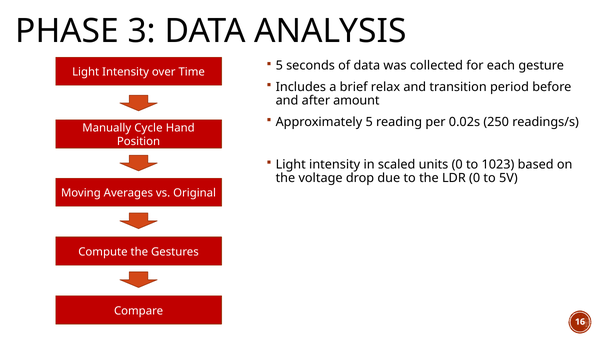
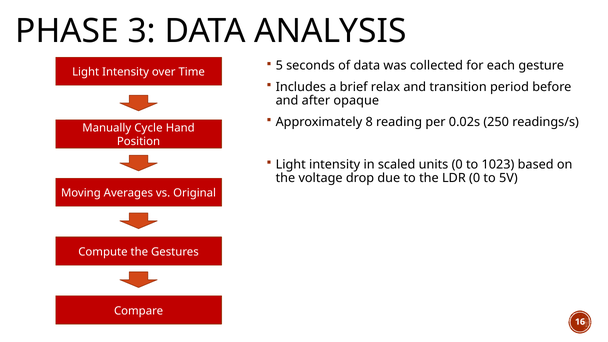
amount: amount -> opaque
Approximately 5: 5 -> 8
